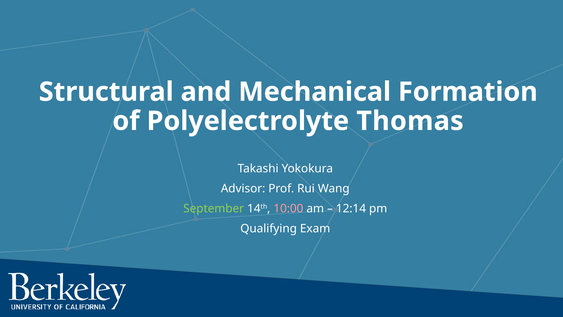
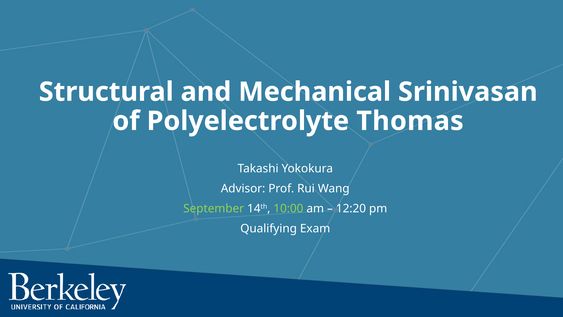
Formation: Formation -> Srinivasan
10:00 colour: pink -> light green
12:14: 12:14 -> 12:20
